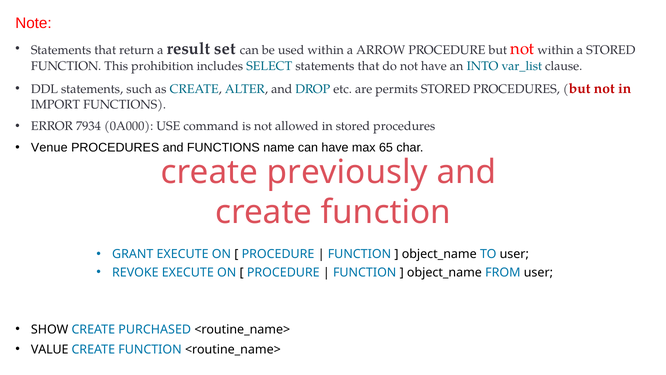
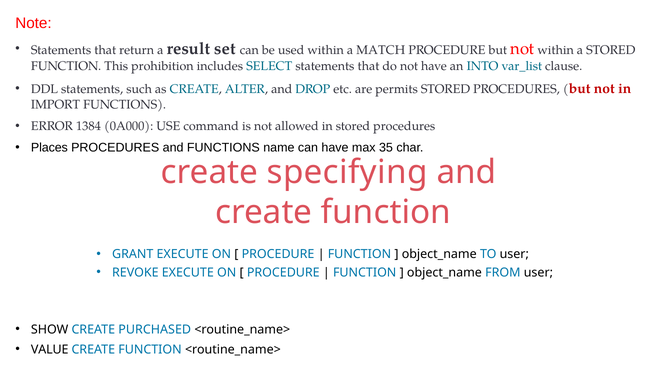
ARROW: ARROW -> MATCH
7934: 7934 -> 1384
Venue: Venue -> Places
65: 65 -> 35
previously: previously -> specifying
